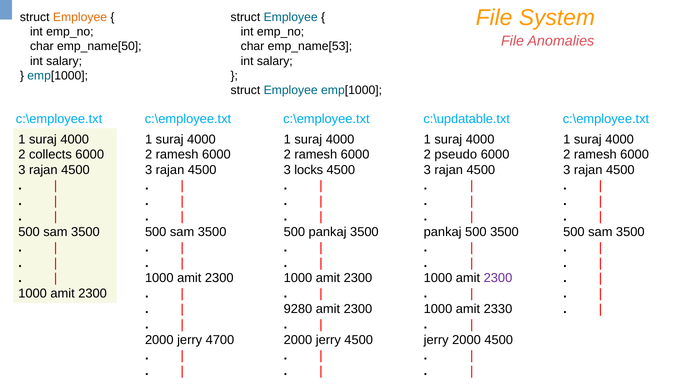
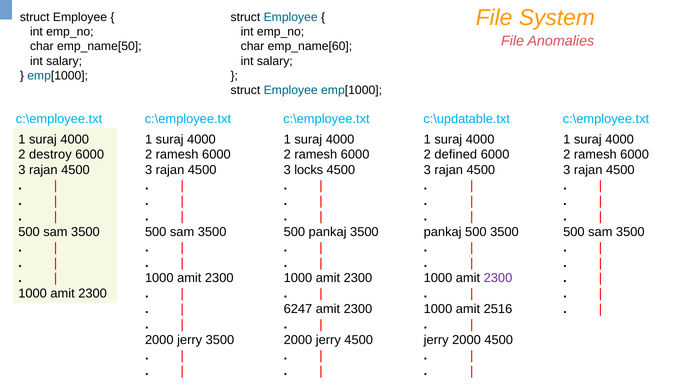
Employee at (80, 17) colour: orange -> black
emp_name[53: emp_name[53 -> emp_name[60
collects: collects -> destroy
pseudo: pseudo -> defined
9280: 9280 -> 6247
2330: 2330 -> 2516
jerry 4700: 4700 -> 3500
